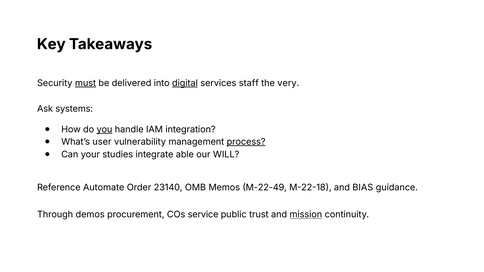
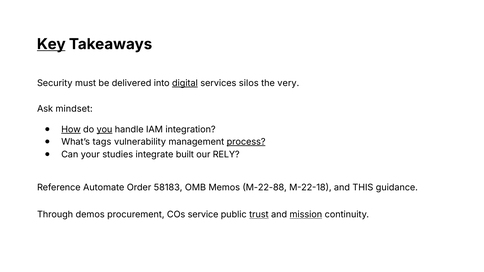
Key underline: none -> present
must underline: present -> none
staff: staff -> silos
systems: systems -> mindset
How underline: none -> present
user: user -> tags
able: able -> built
WILL: WILL -> RELY
23140: 23140 -> 58183
M-22-49: M-22-49 -> M-22-88
BIAS: BIAS -> THIS
trust underline: none -> present
